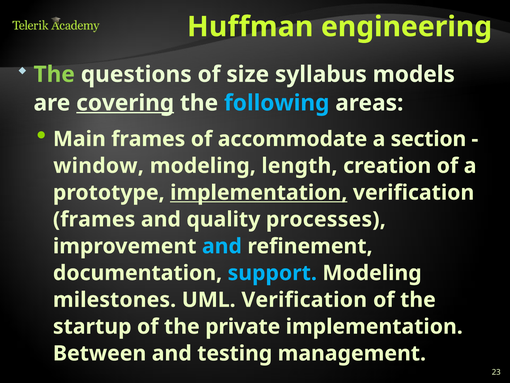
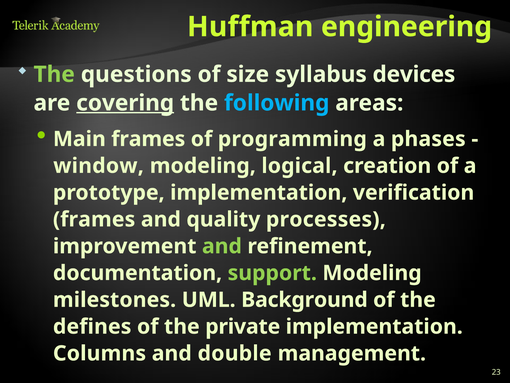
models: models -> devices
accommodate: accommodate -> programming
section: section -> phases
length: length -> logical
implementation at (259, 192) underline: present -> none
and at (222, 246) colour: light blue -> light green
support colour: light blue -> light green
UML Verification: Verification -> Background
startup: startup -> defines
Between: Between -> Columns
testing: testing -> double
